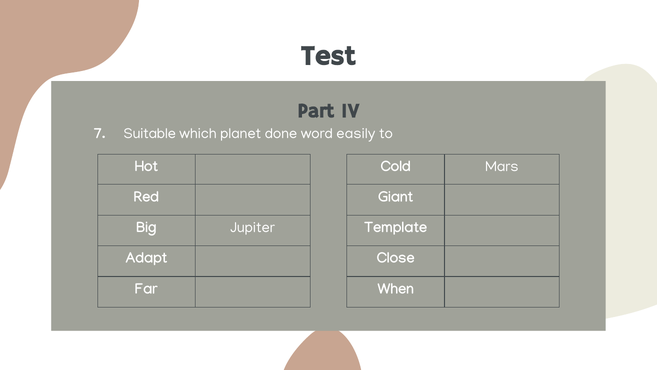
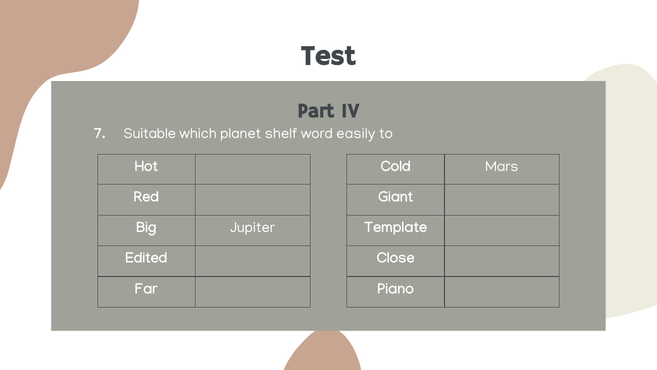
done: done -> shelf
Adapt: Adapt -> Edited
When: When -> Piano
